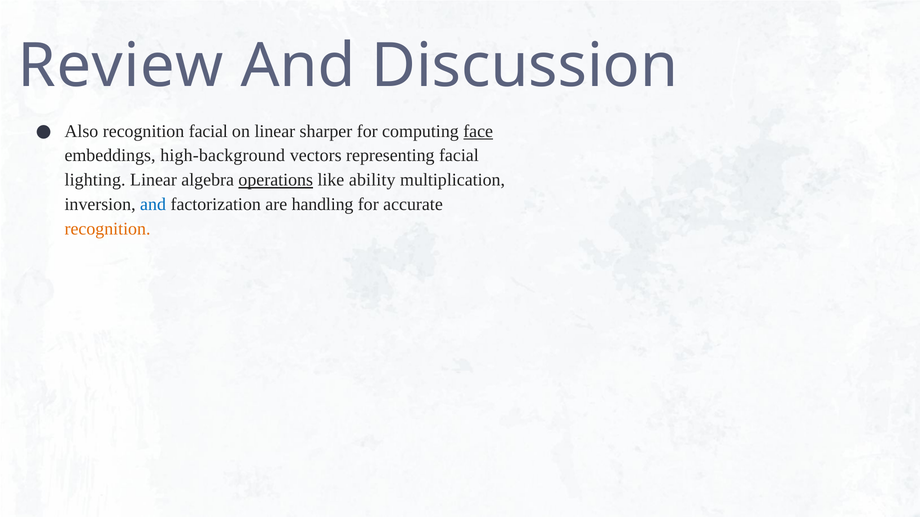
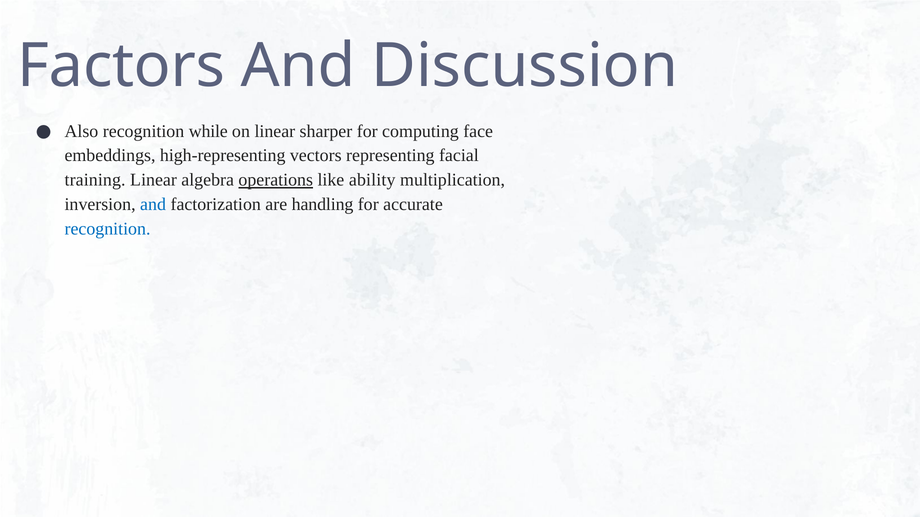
Review: Review -> Factors
recognition facial: facial -> while
face underline: present -> none
high-background: high-background -> high-representing
lighting: lighting -> training
recognition at (108, 229) colour: orange -> blue
